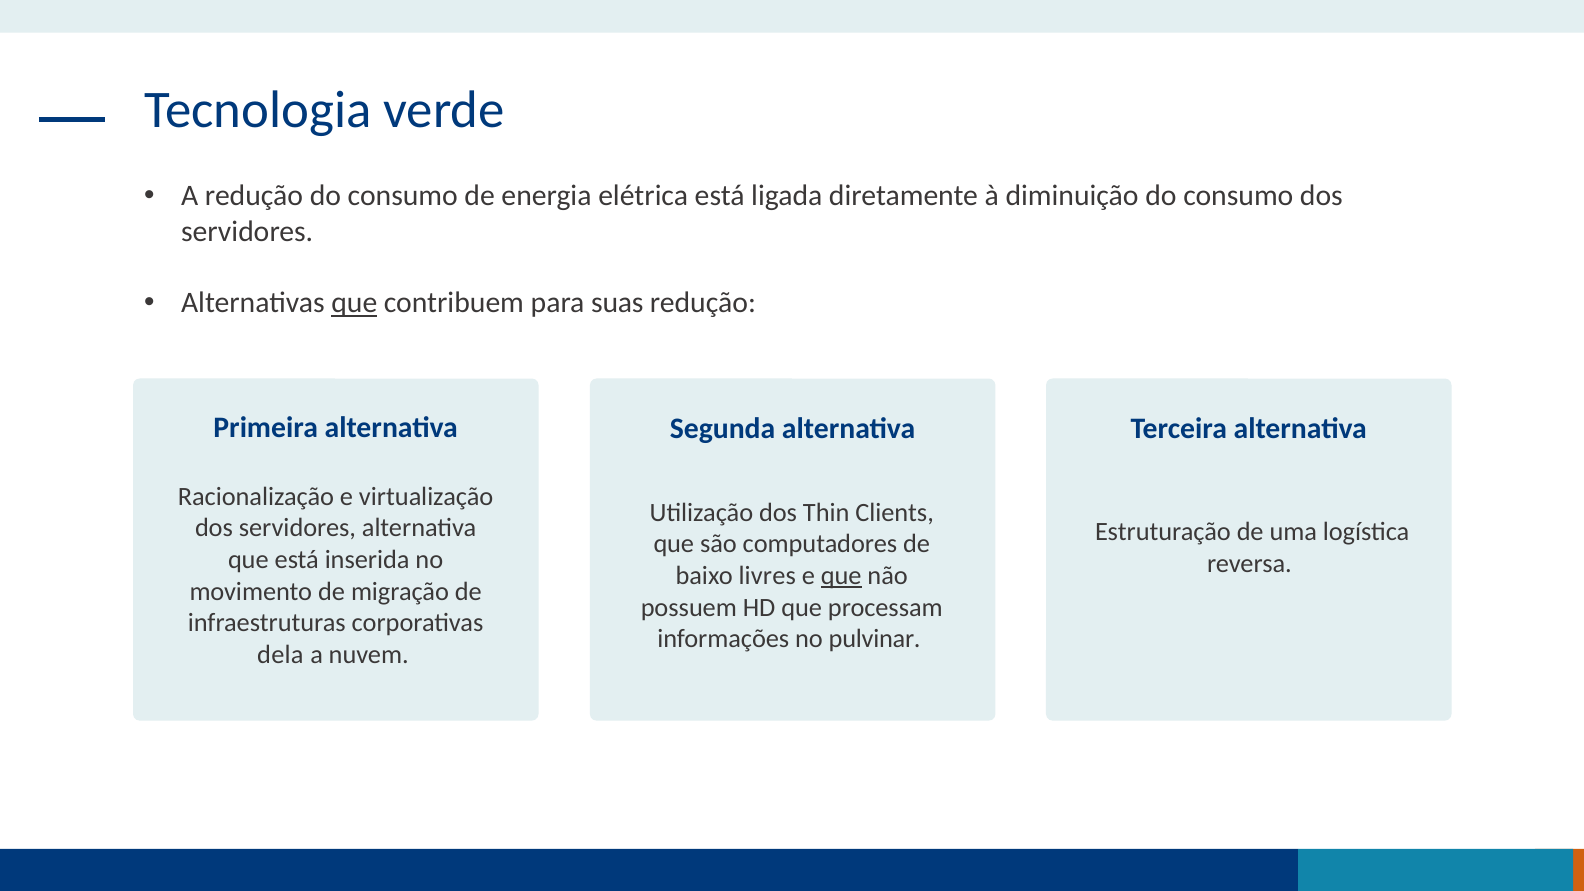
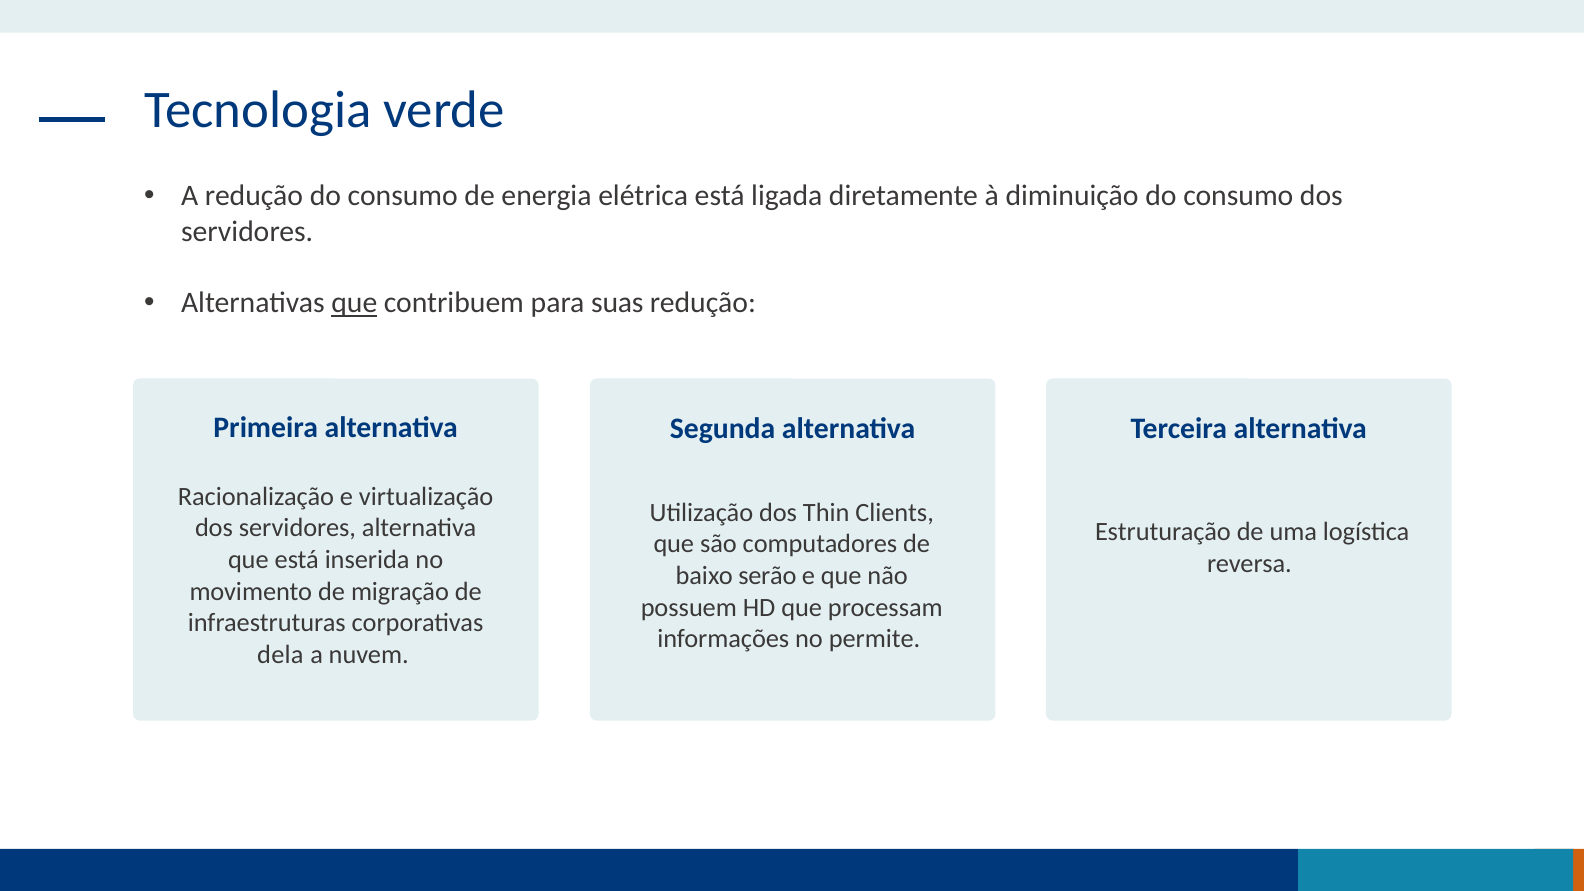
livres: livres -> serão
que at (841, 576) underline: present -> none
pulvinar: pulvinar -> permite
